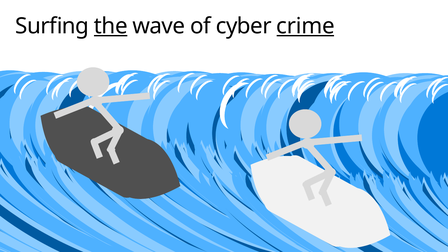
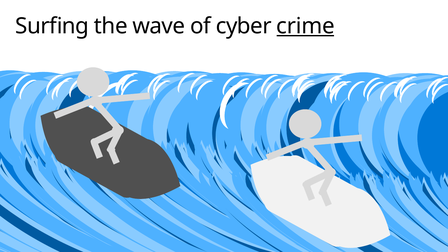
the underline: present -> none
